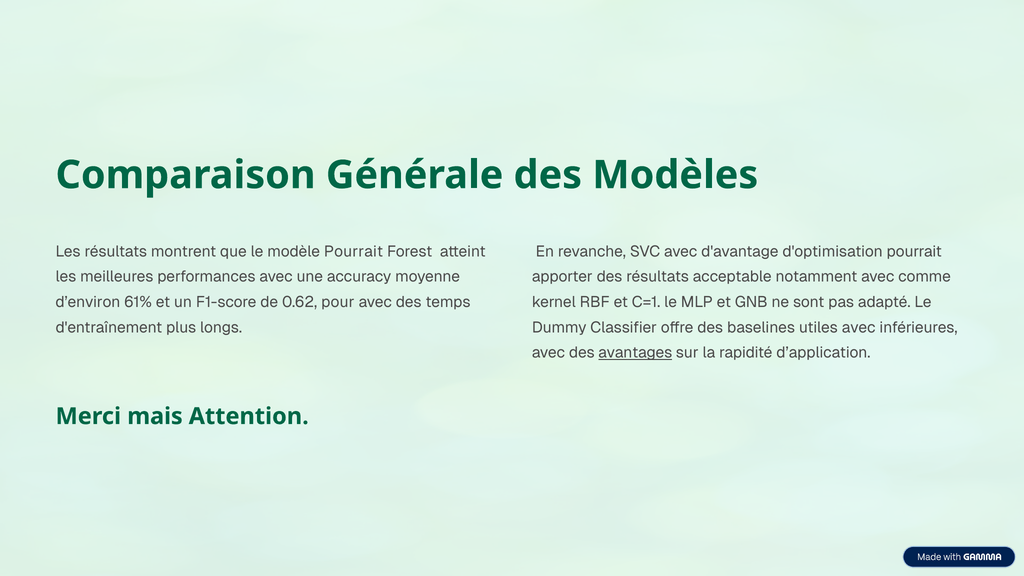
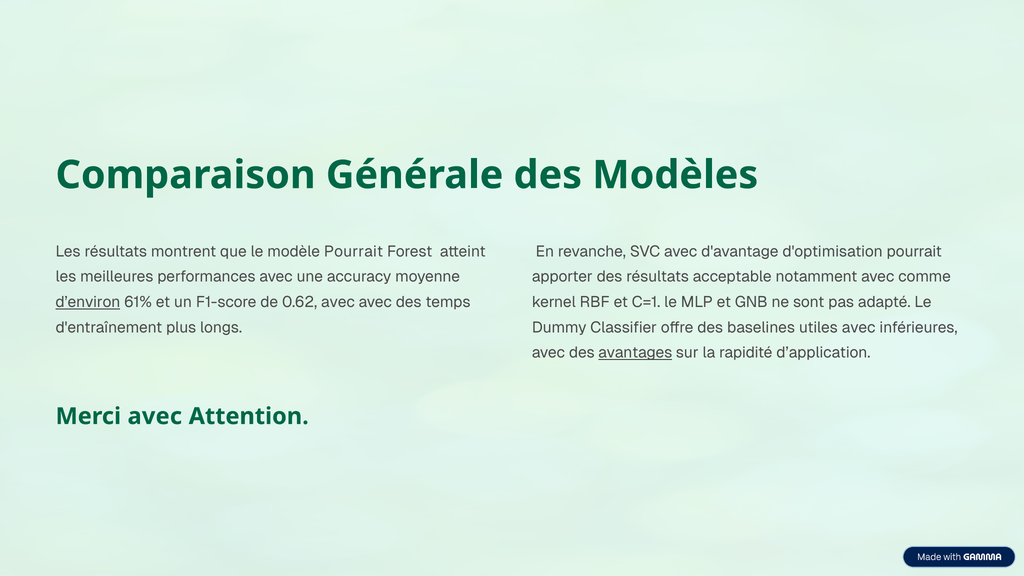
d’environ underline: none -> present
0.62 pour: pour -> avec
Merci mais: mais -> avec
